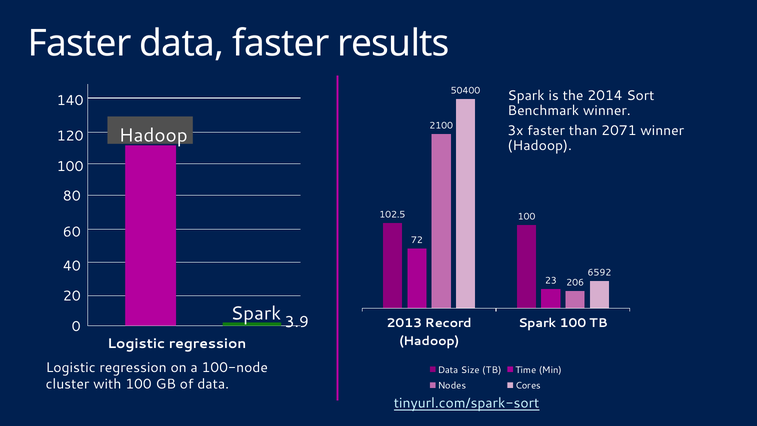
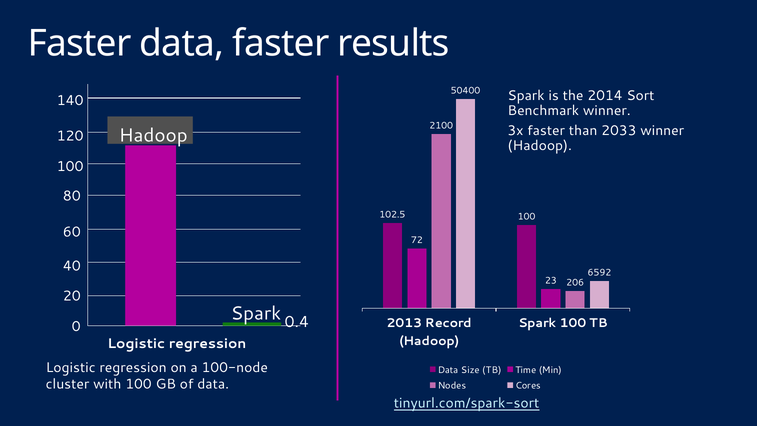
2071: 2071 -> 2033
3.9: 3.9 -> 0.4
